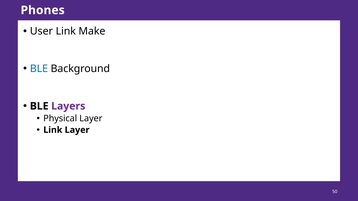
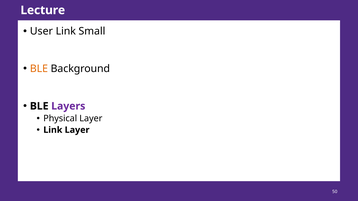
Phones: Phones -> Lecture
Make: Make -> Small
BLE at (39, 69) colour: blue -> orange
